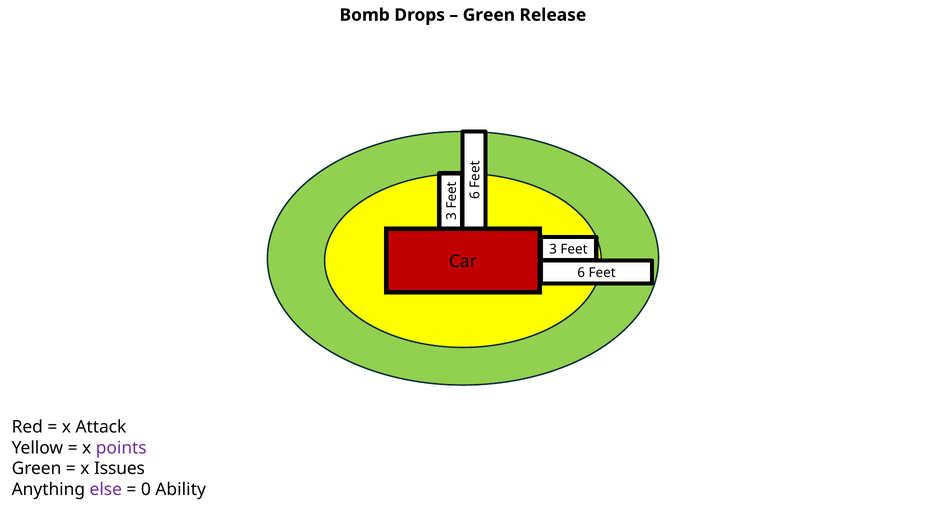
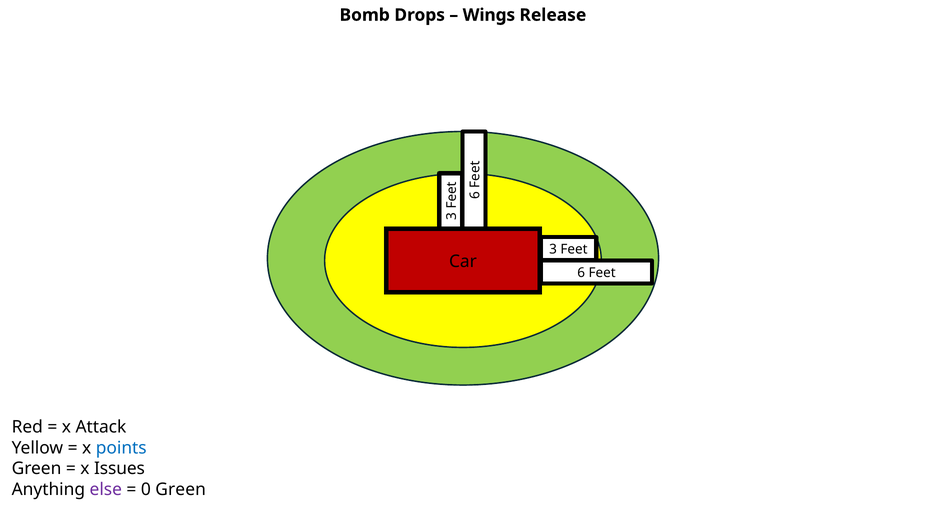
Green at (489, 15): Green -> Wings
points colour: purple -> blue
0 Ability: Ability -> Green
